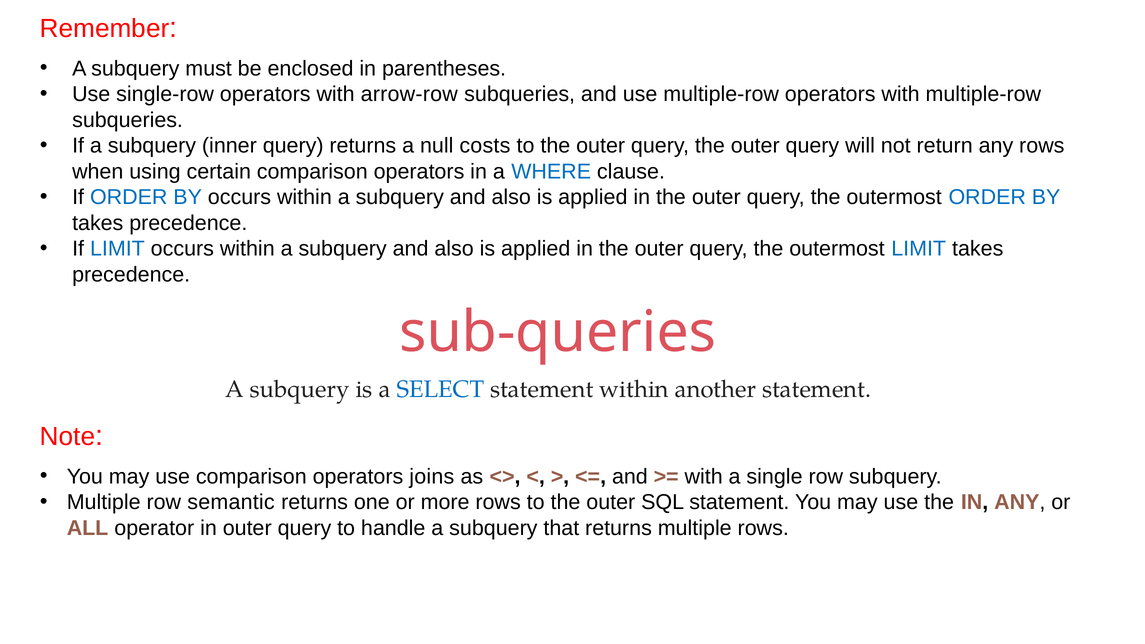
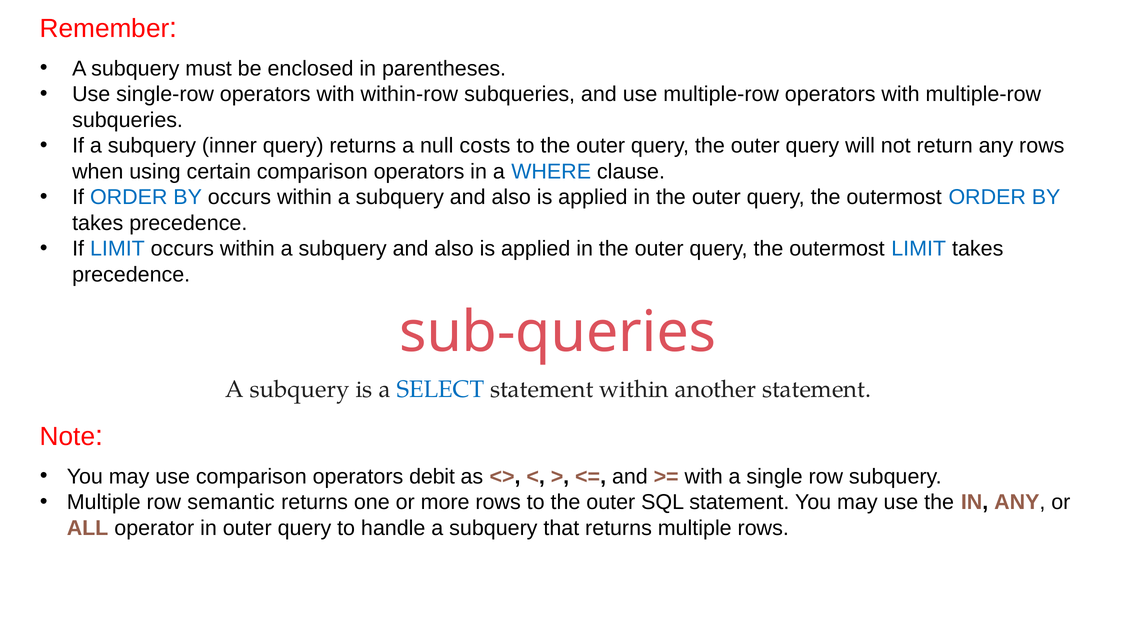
arrow-row: arrow-row -> within-row
joins: joins -> debit
